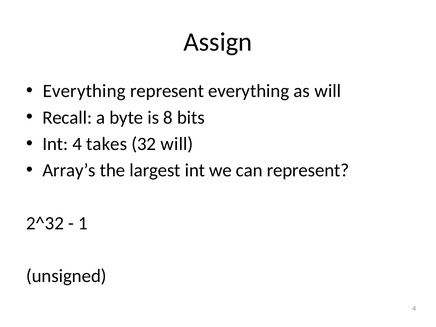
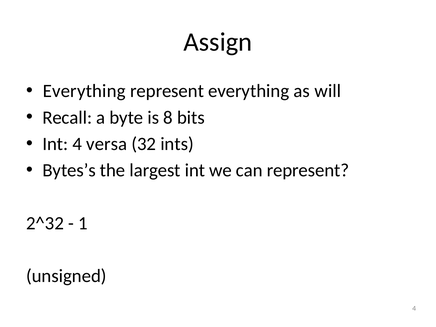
takes: takes -> versa
32 will: will -> ints
Array’s: Array’s -> Bytes’s
